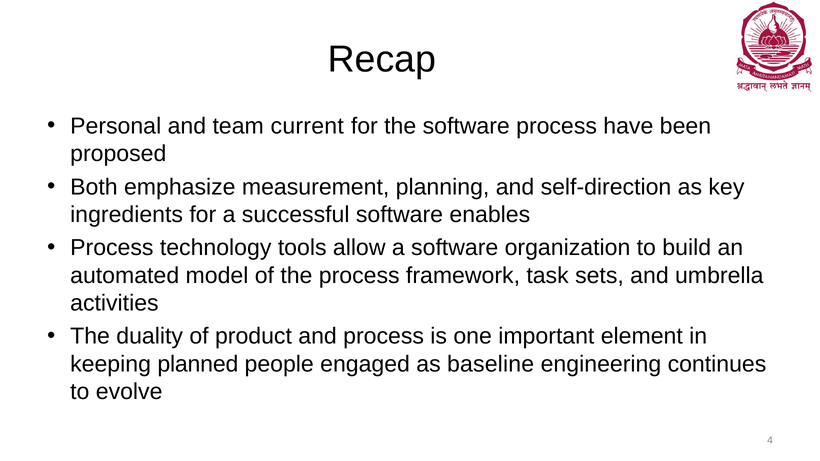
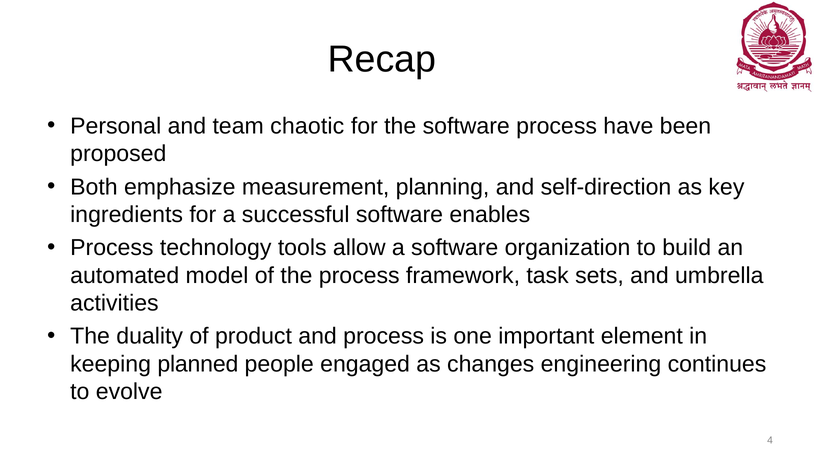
current: current -> chaotic
baseline: baseline -> changes
